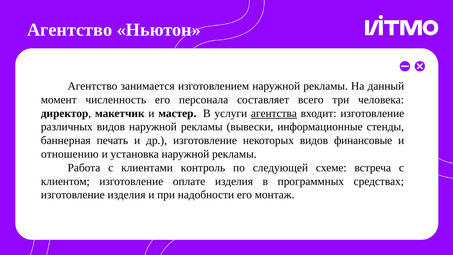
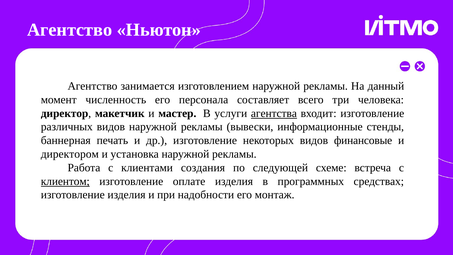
отношению: отношению -> директором
контроль: контроль -> создания
клиентом underline: none -> present
